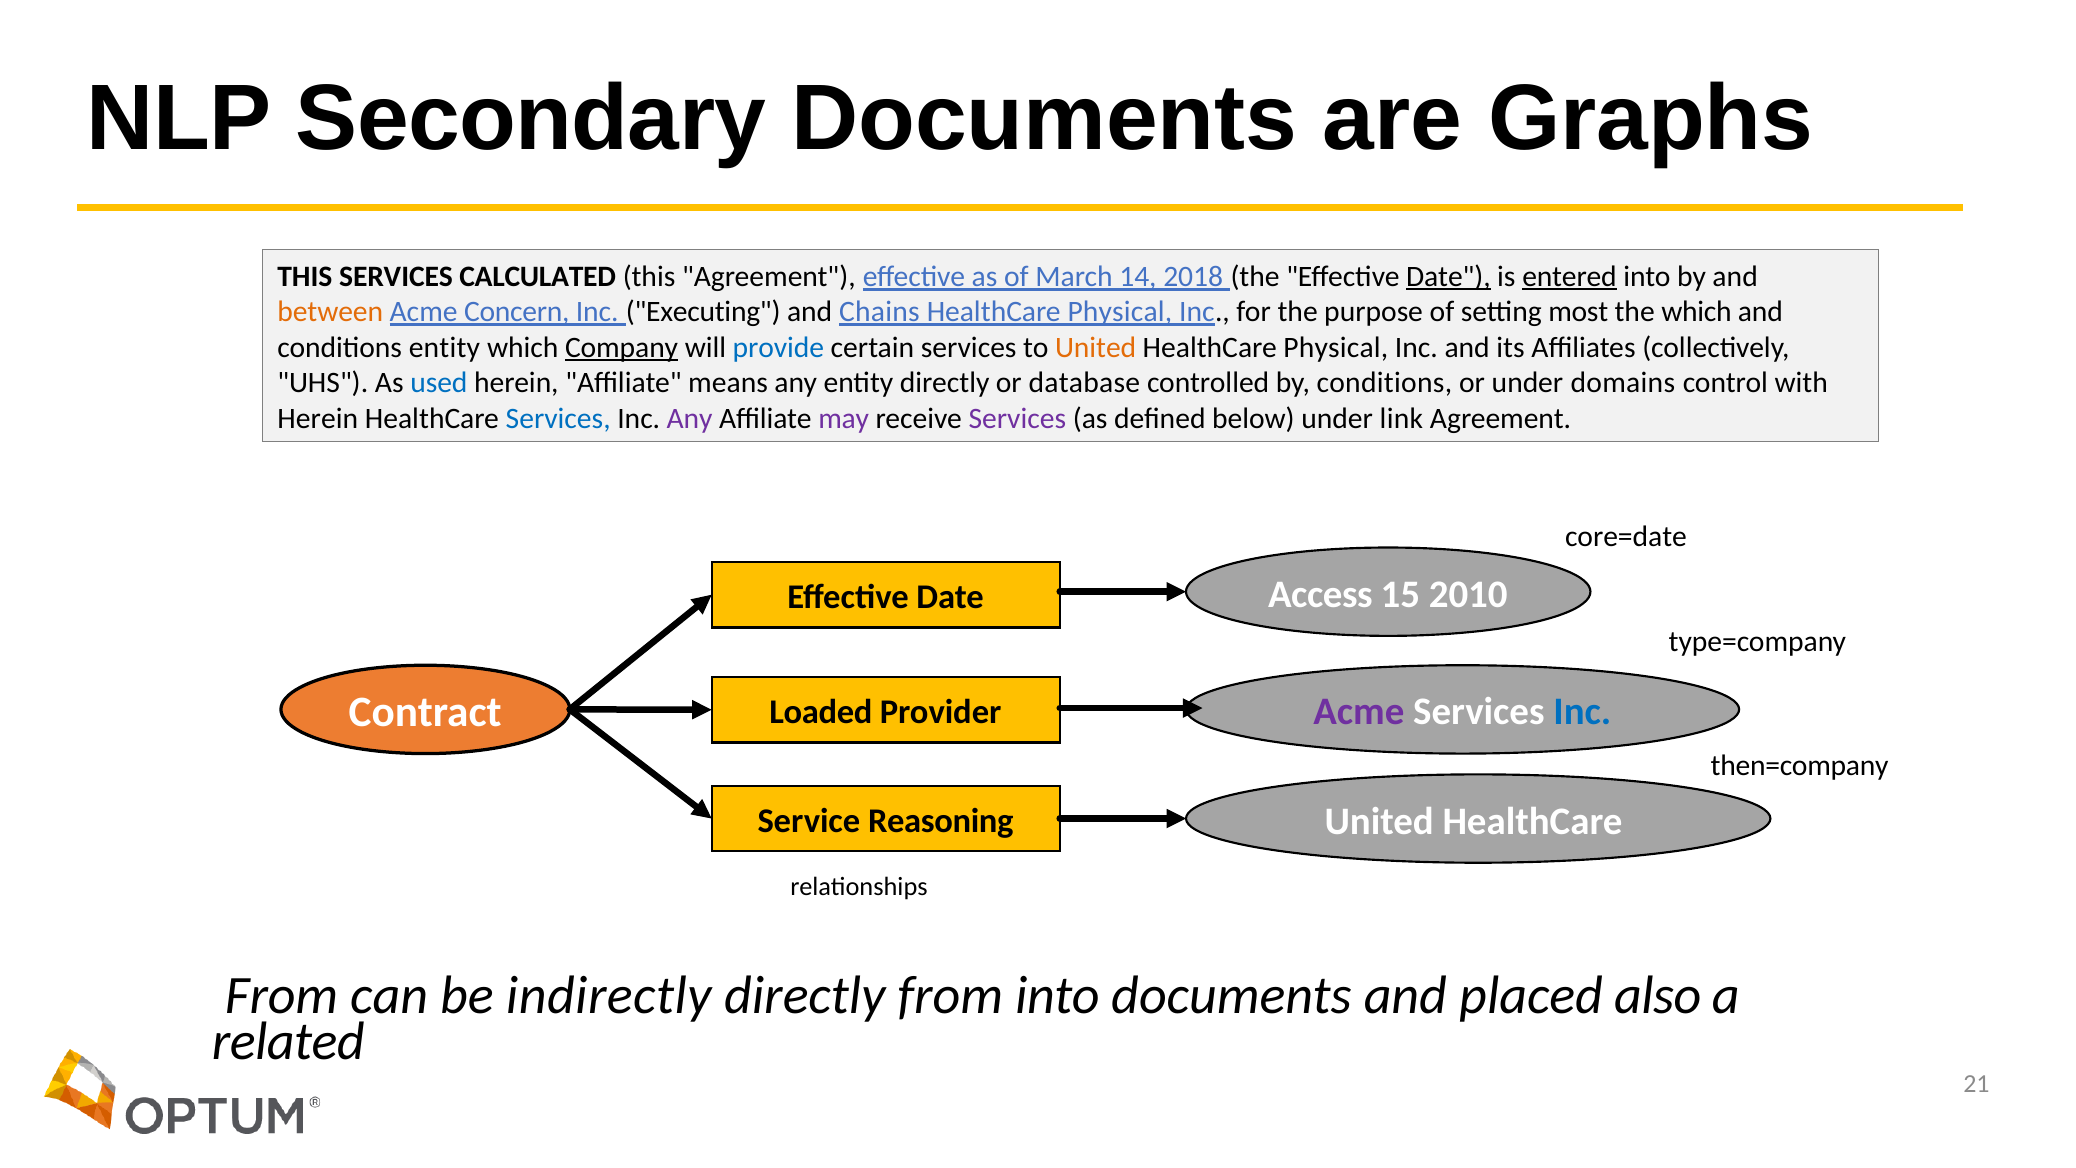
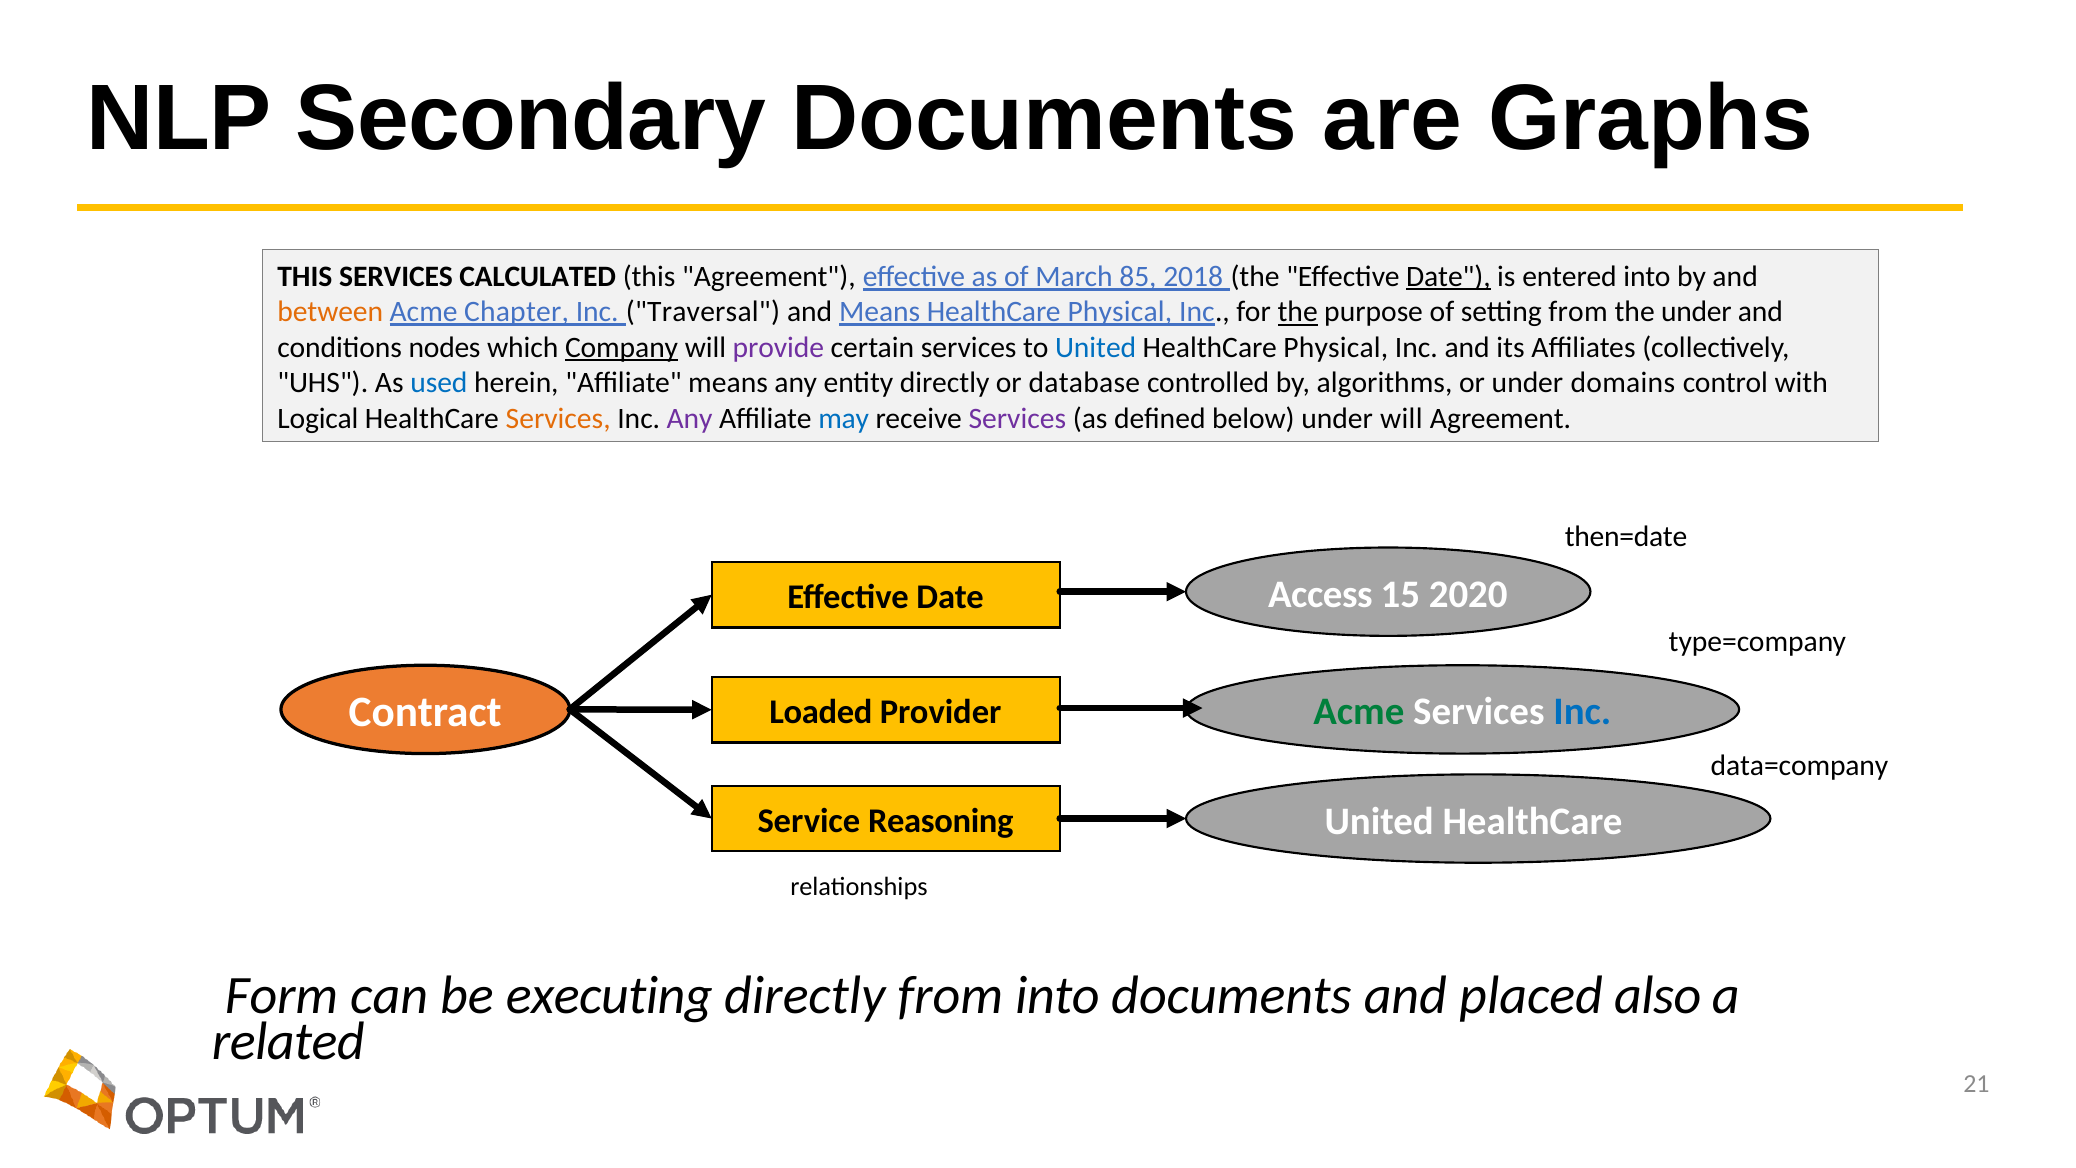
14: 14 -> 85
entered underline: present -> none
Concern: Concern -> Chapter
Executing: Executing -> Traversal
and Chains: Chains -> Means
the at (1298, 312) underline: none -> present
setting most: most -> from
the which: which -> under
conditions entity: entity -> nodes
provide colour: blue -> purple
United at (1096, 347) colour: orange -> blue
by conditions: conditions -> algorithms
Herein at (318, 418): Herein -> Logical
Services at (558, 418) colour: blue -> orange
may colour: purple -> blue
under link: link -> will
core=date: core=date -> then=date
2010: 2010 -> 2020
Acme at (1359, 712) colour: purple -> green
then=company: then=company -> data=company
From at (282, 995): From -> Form
indirectly: indirectly -> executing
